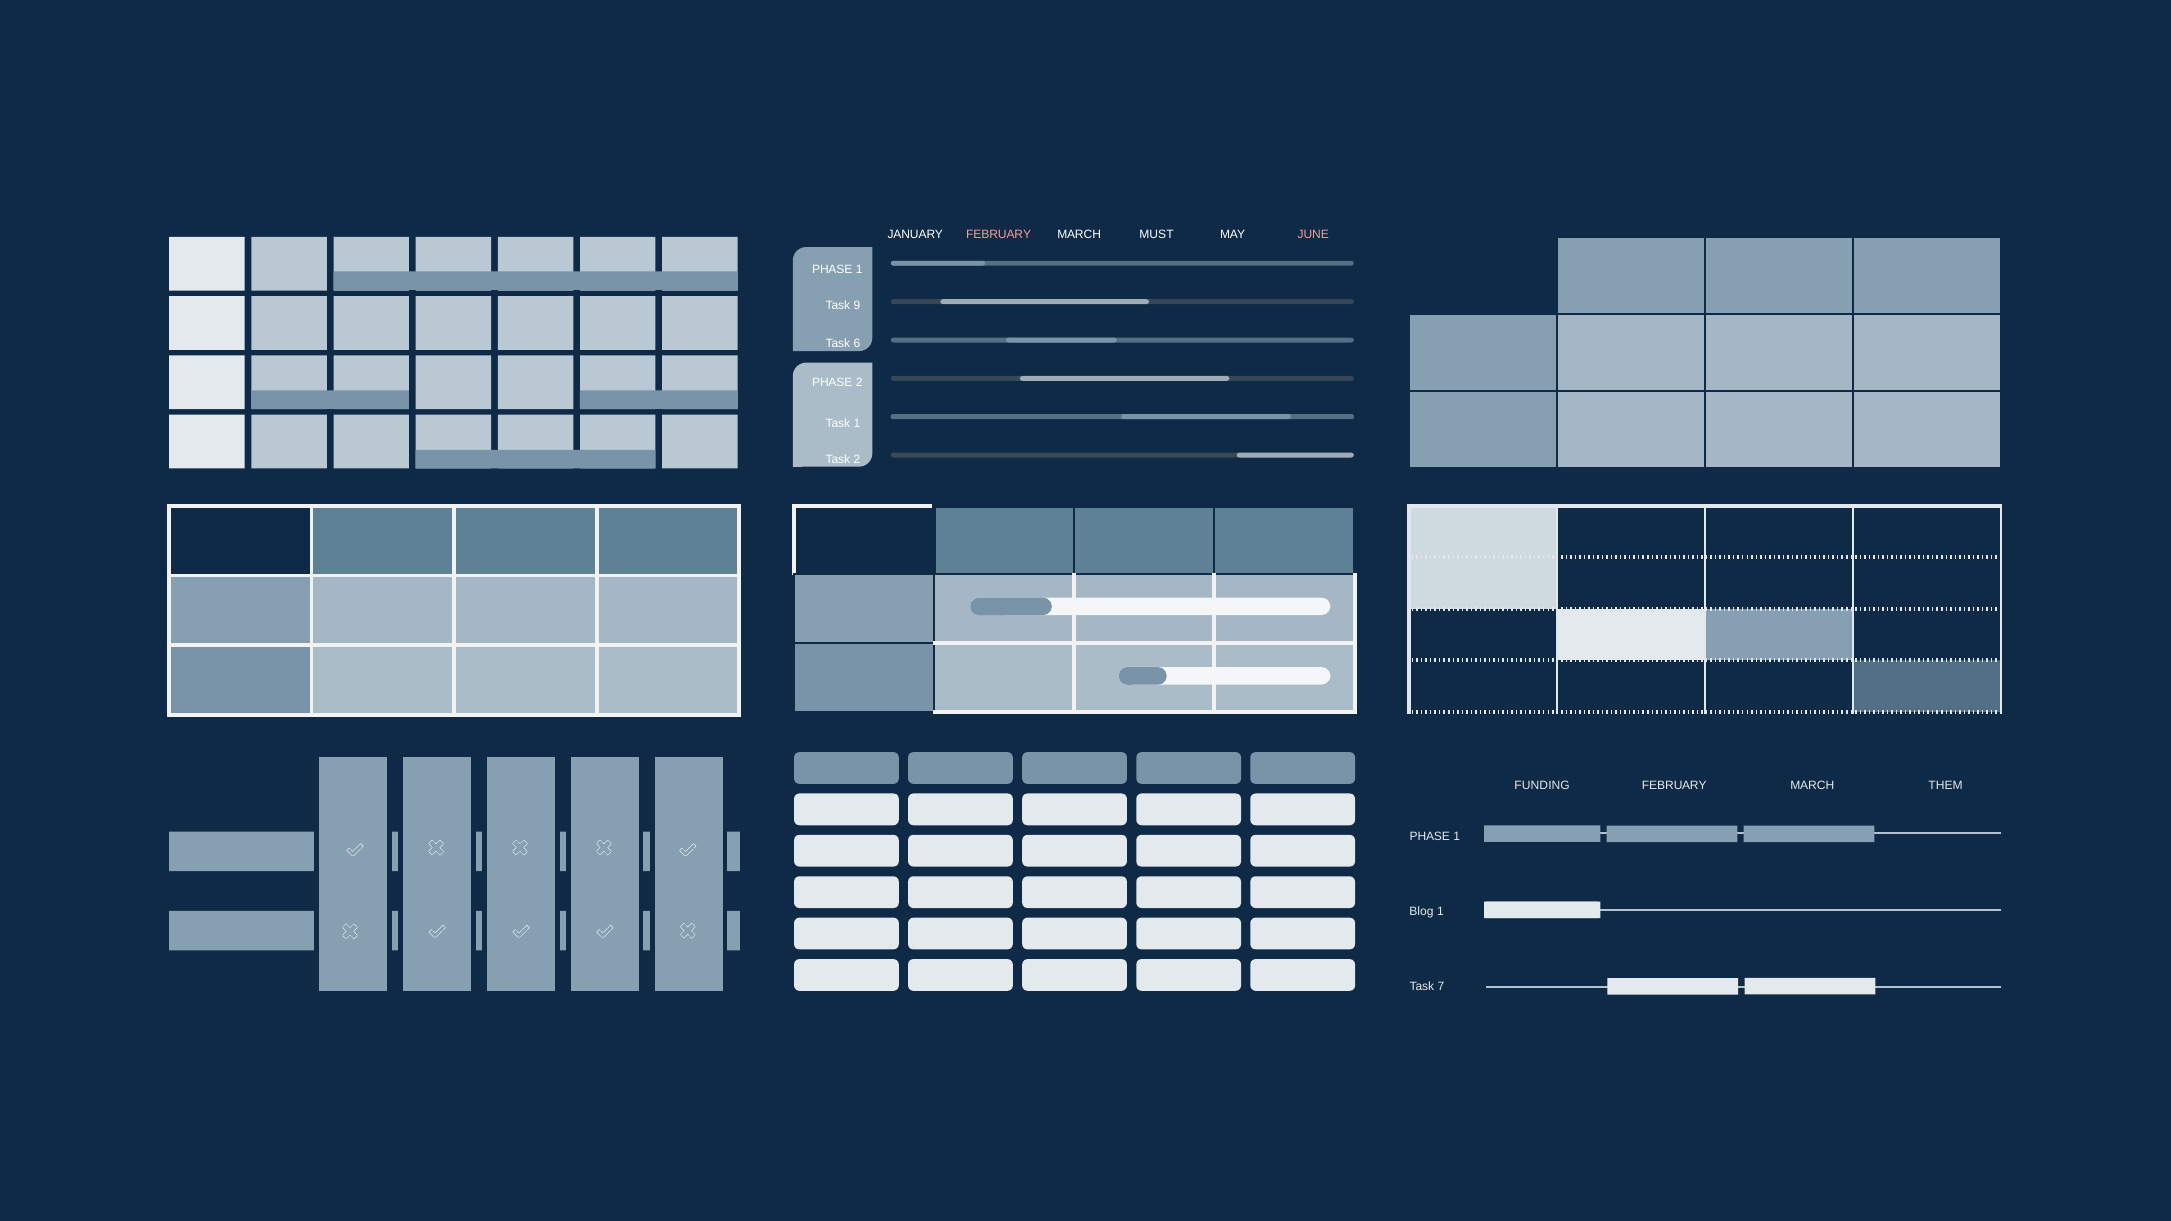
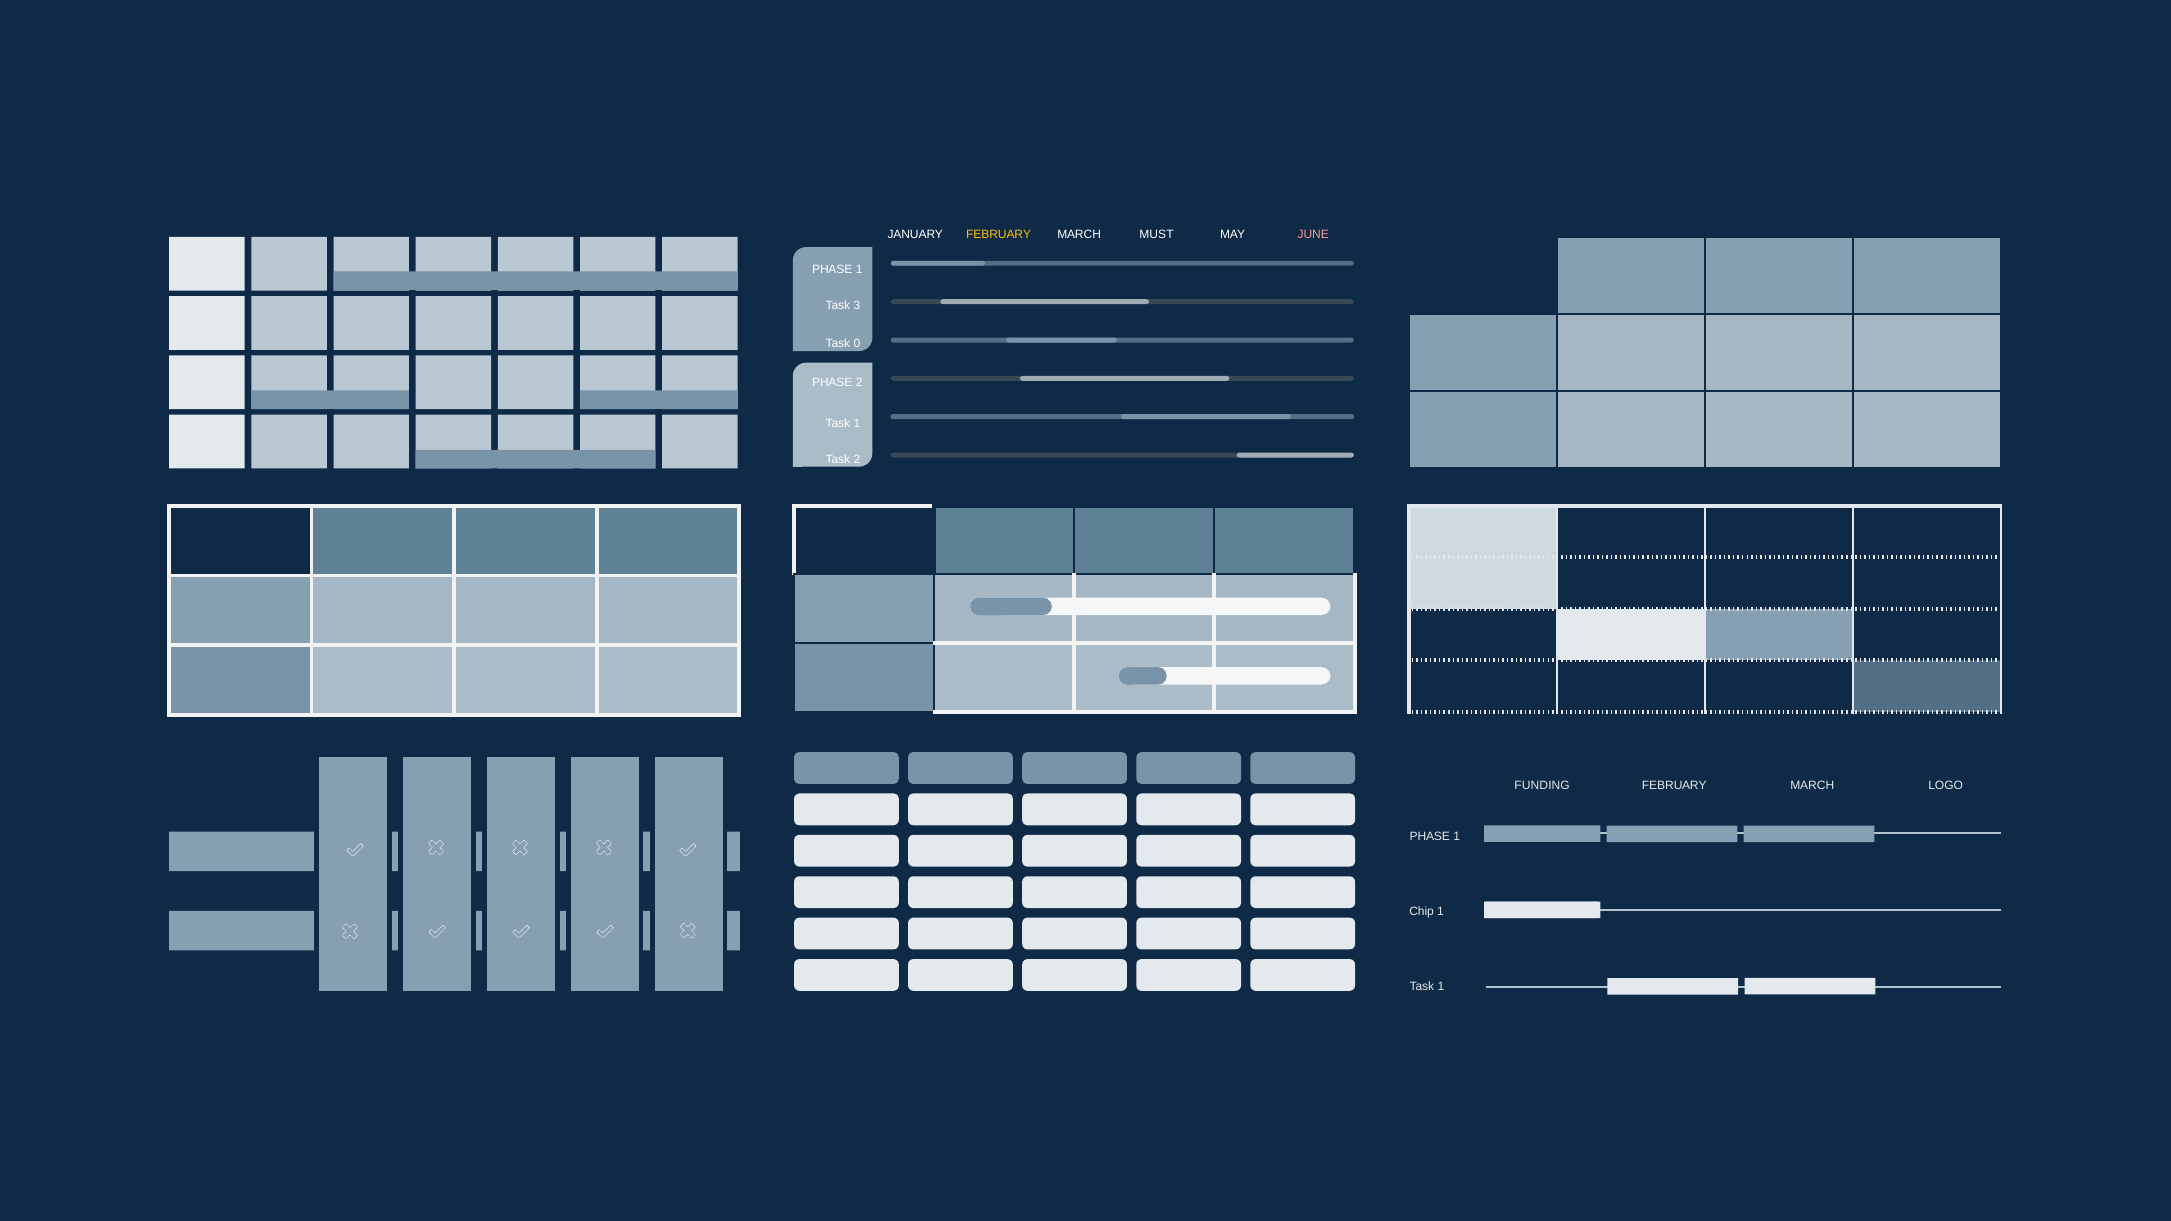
FEBRUARY at (999, 234) colour: pink -> yellow
9: 9 -> 3
6: 6 -> 0
THEM: THEM -> LOGO
Blog: Blog -> Chip
7 at (1441, 987): 7 -> 1
